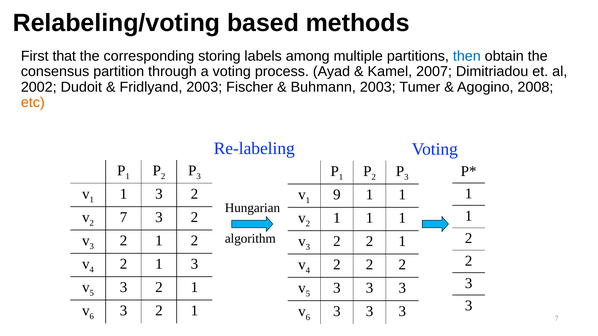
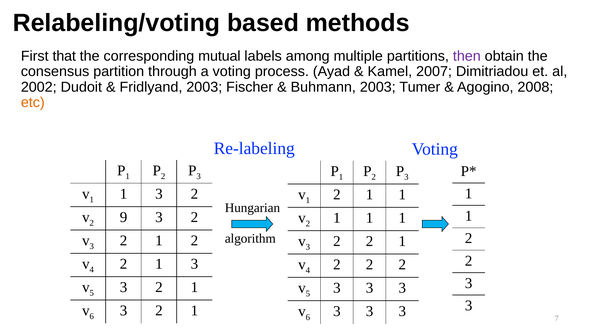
storing: storing -> mutual
then colour: blue -> purple
9 at (337, 195): 9 -> 2
2 7: 7 -> 9
